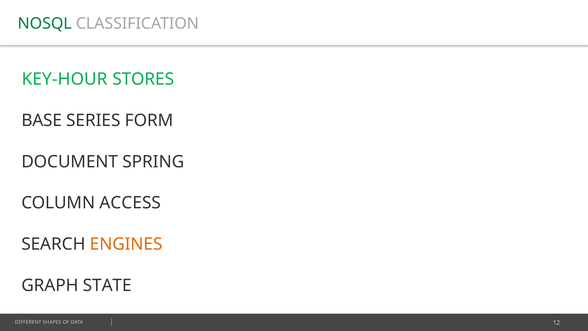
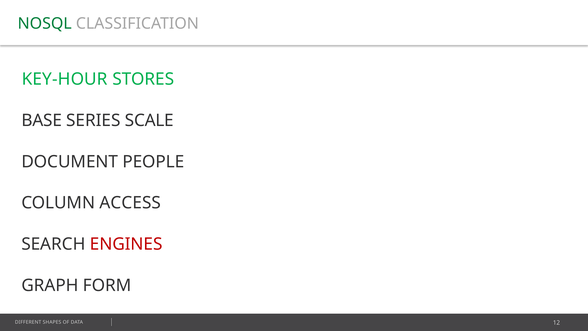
FORM: FORM -> SCALE
SPRING: SPRING -> PEOPLE
ENGINES colour: orange -> red
STATE: STATE -> FORM
